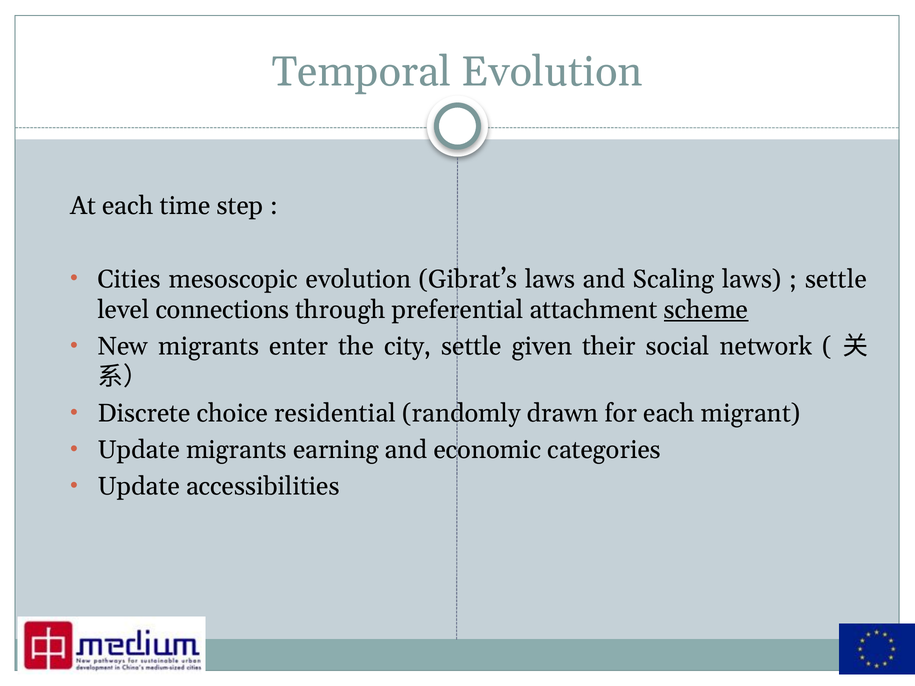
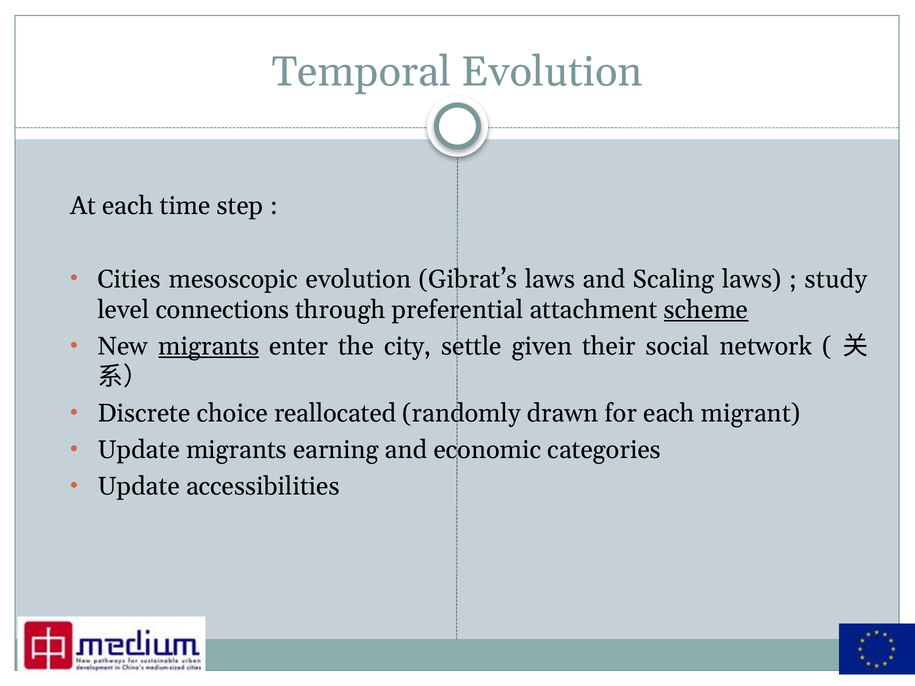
settle at (836, 279): settle -> study
migrants at (209, 346) underline: none -> present
residential: residential -> reallocated
